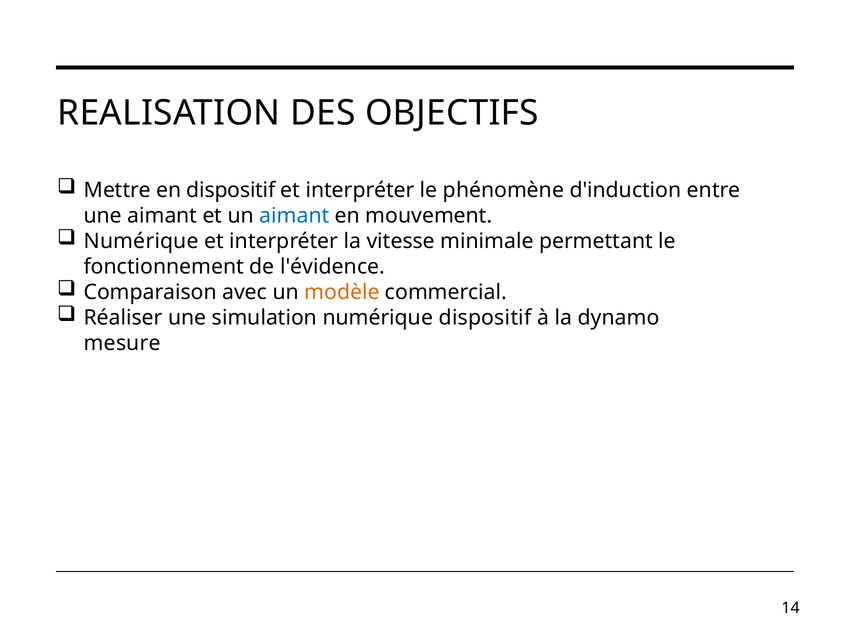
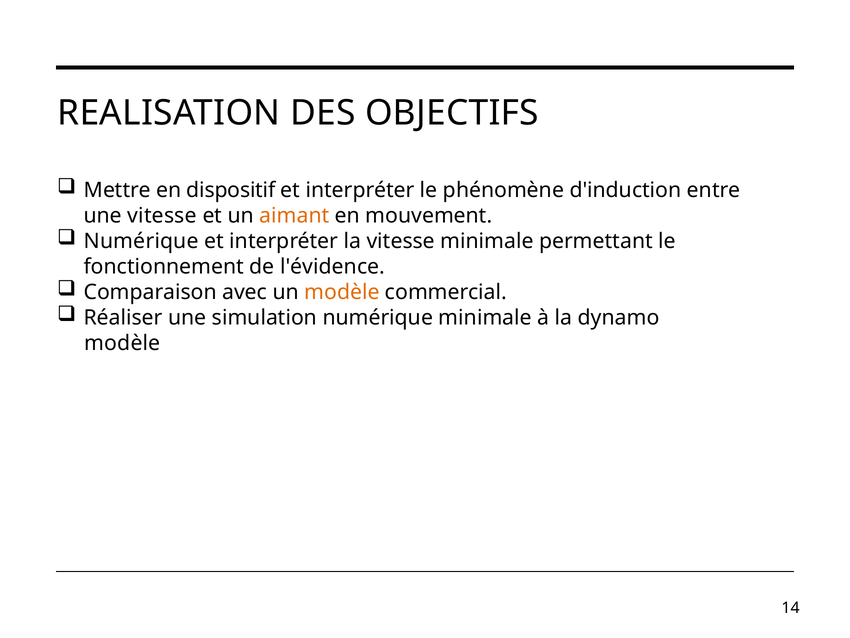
une aimant: aimant -> vitesse
aimant at (294, 216) colour: blue -> orange
numérique dispositif: dispositif -> minimale
mesure at (122, 343): mesure -> modèle
